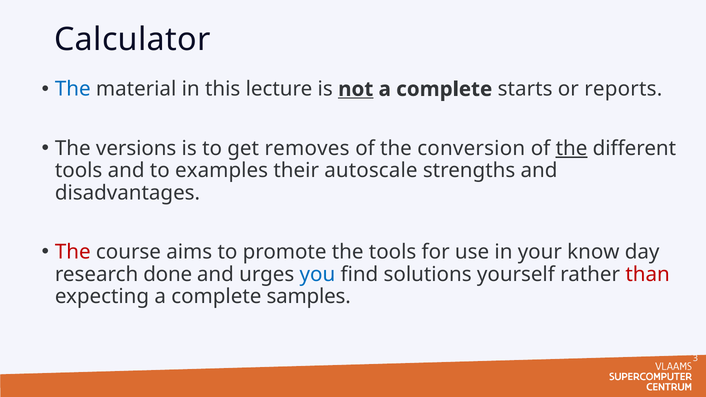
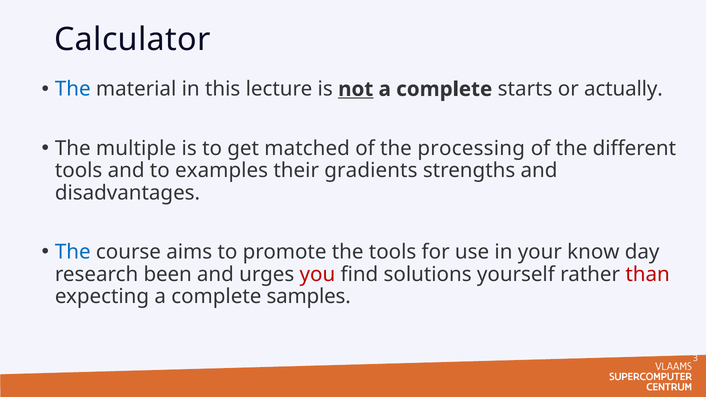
reports: reports -> actually
versions: versions -> multiple
removes: removes -> matched
conversion: conversion -> processing
the at (572, 148) underline: present -> none
autoscale: autoscale -> gradients
The at (73, 252) colour: red -> blue
done: done -> been
you colour: blue -> red
